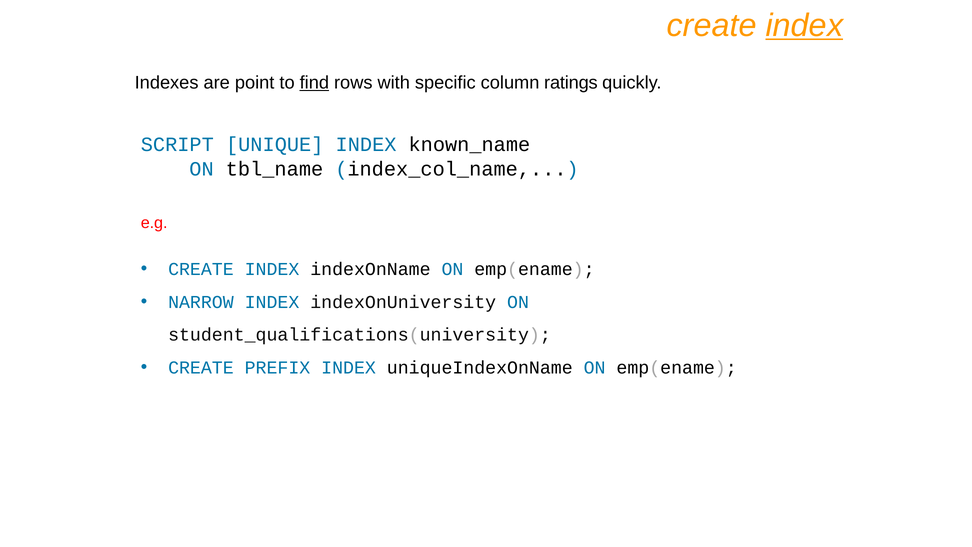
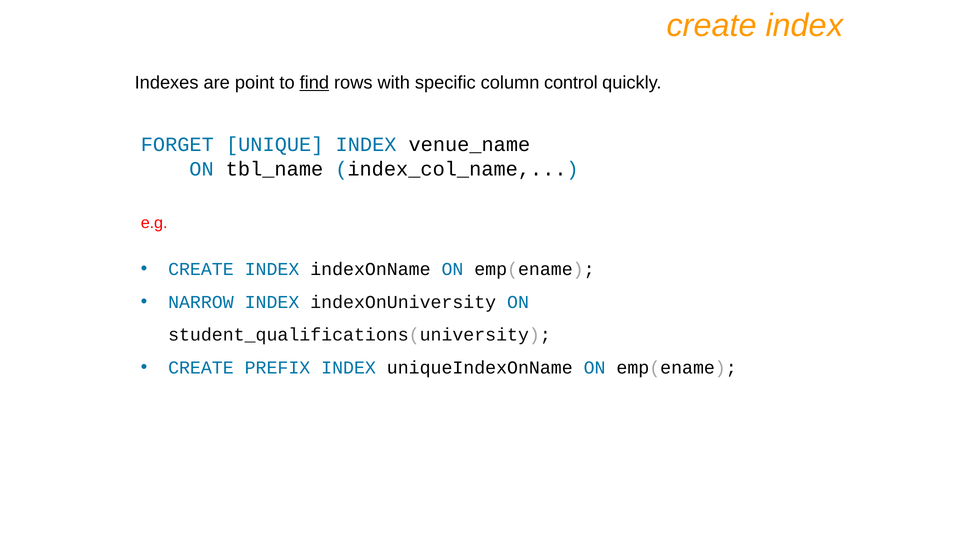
index at (804, 25) underline: present -> none
ratings: ratings -> control
SCRIPT: SCRIPT -> FORGET
known_name: known_name -> venue_name
